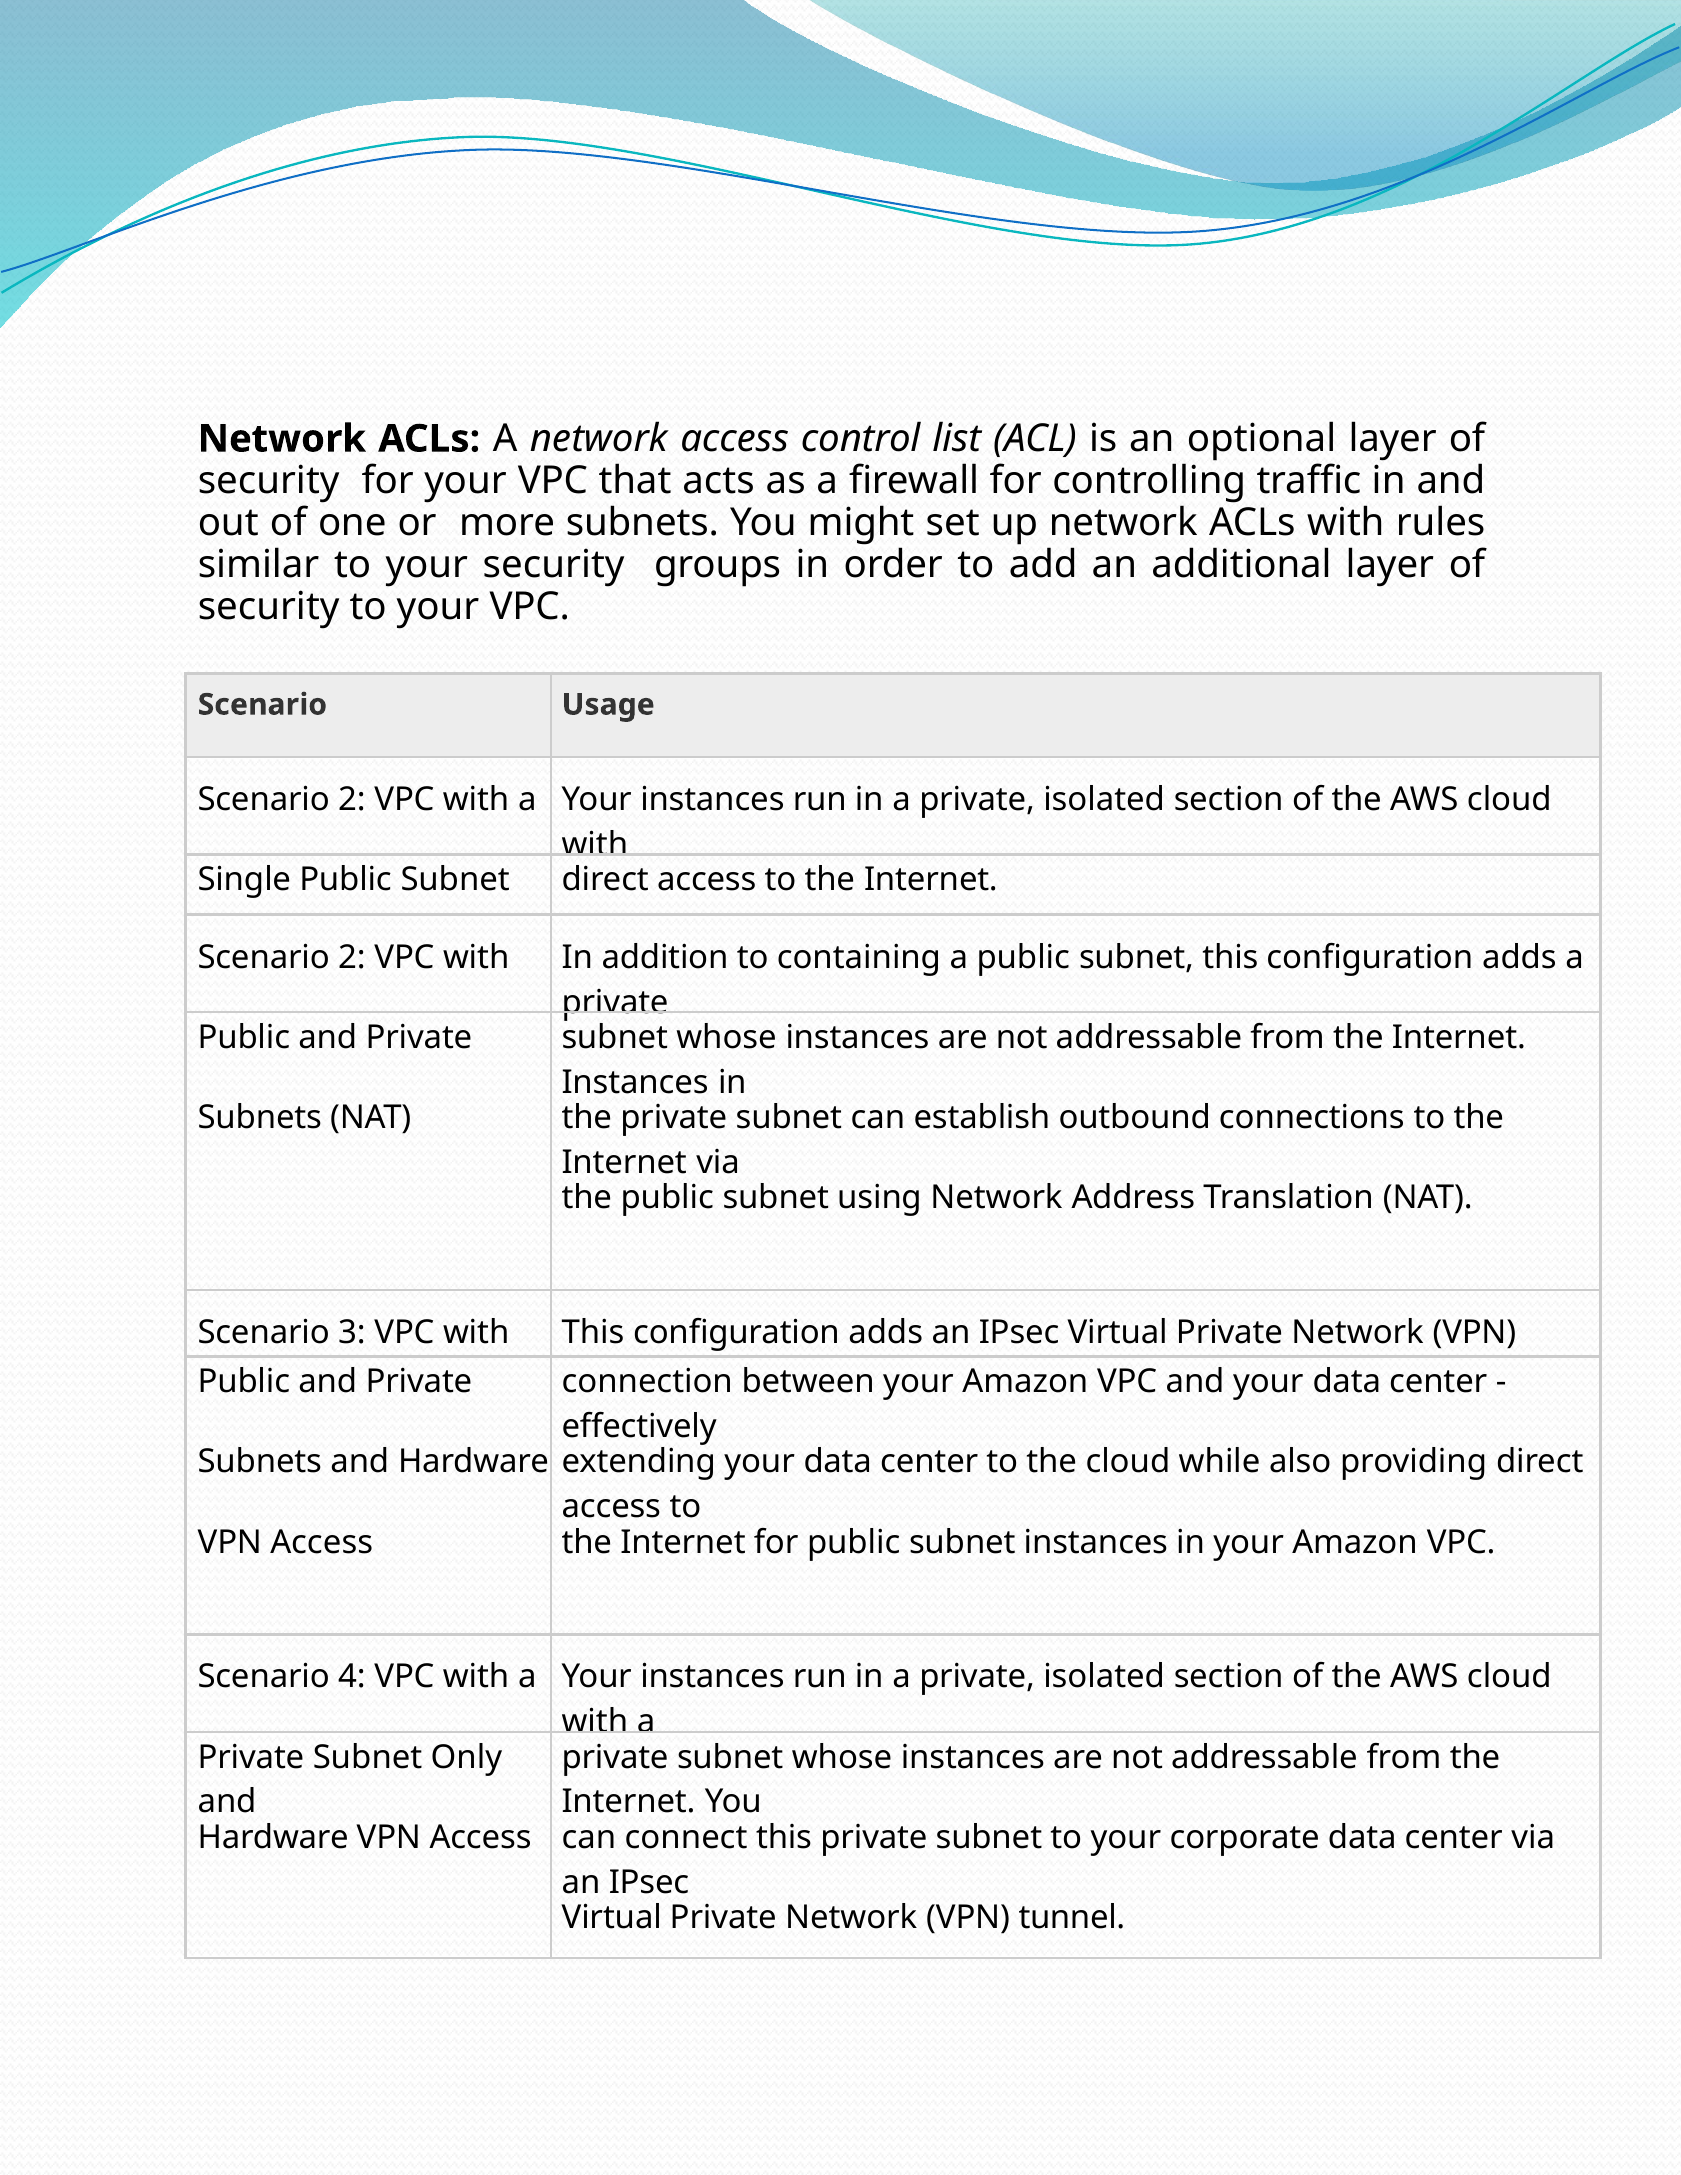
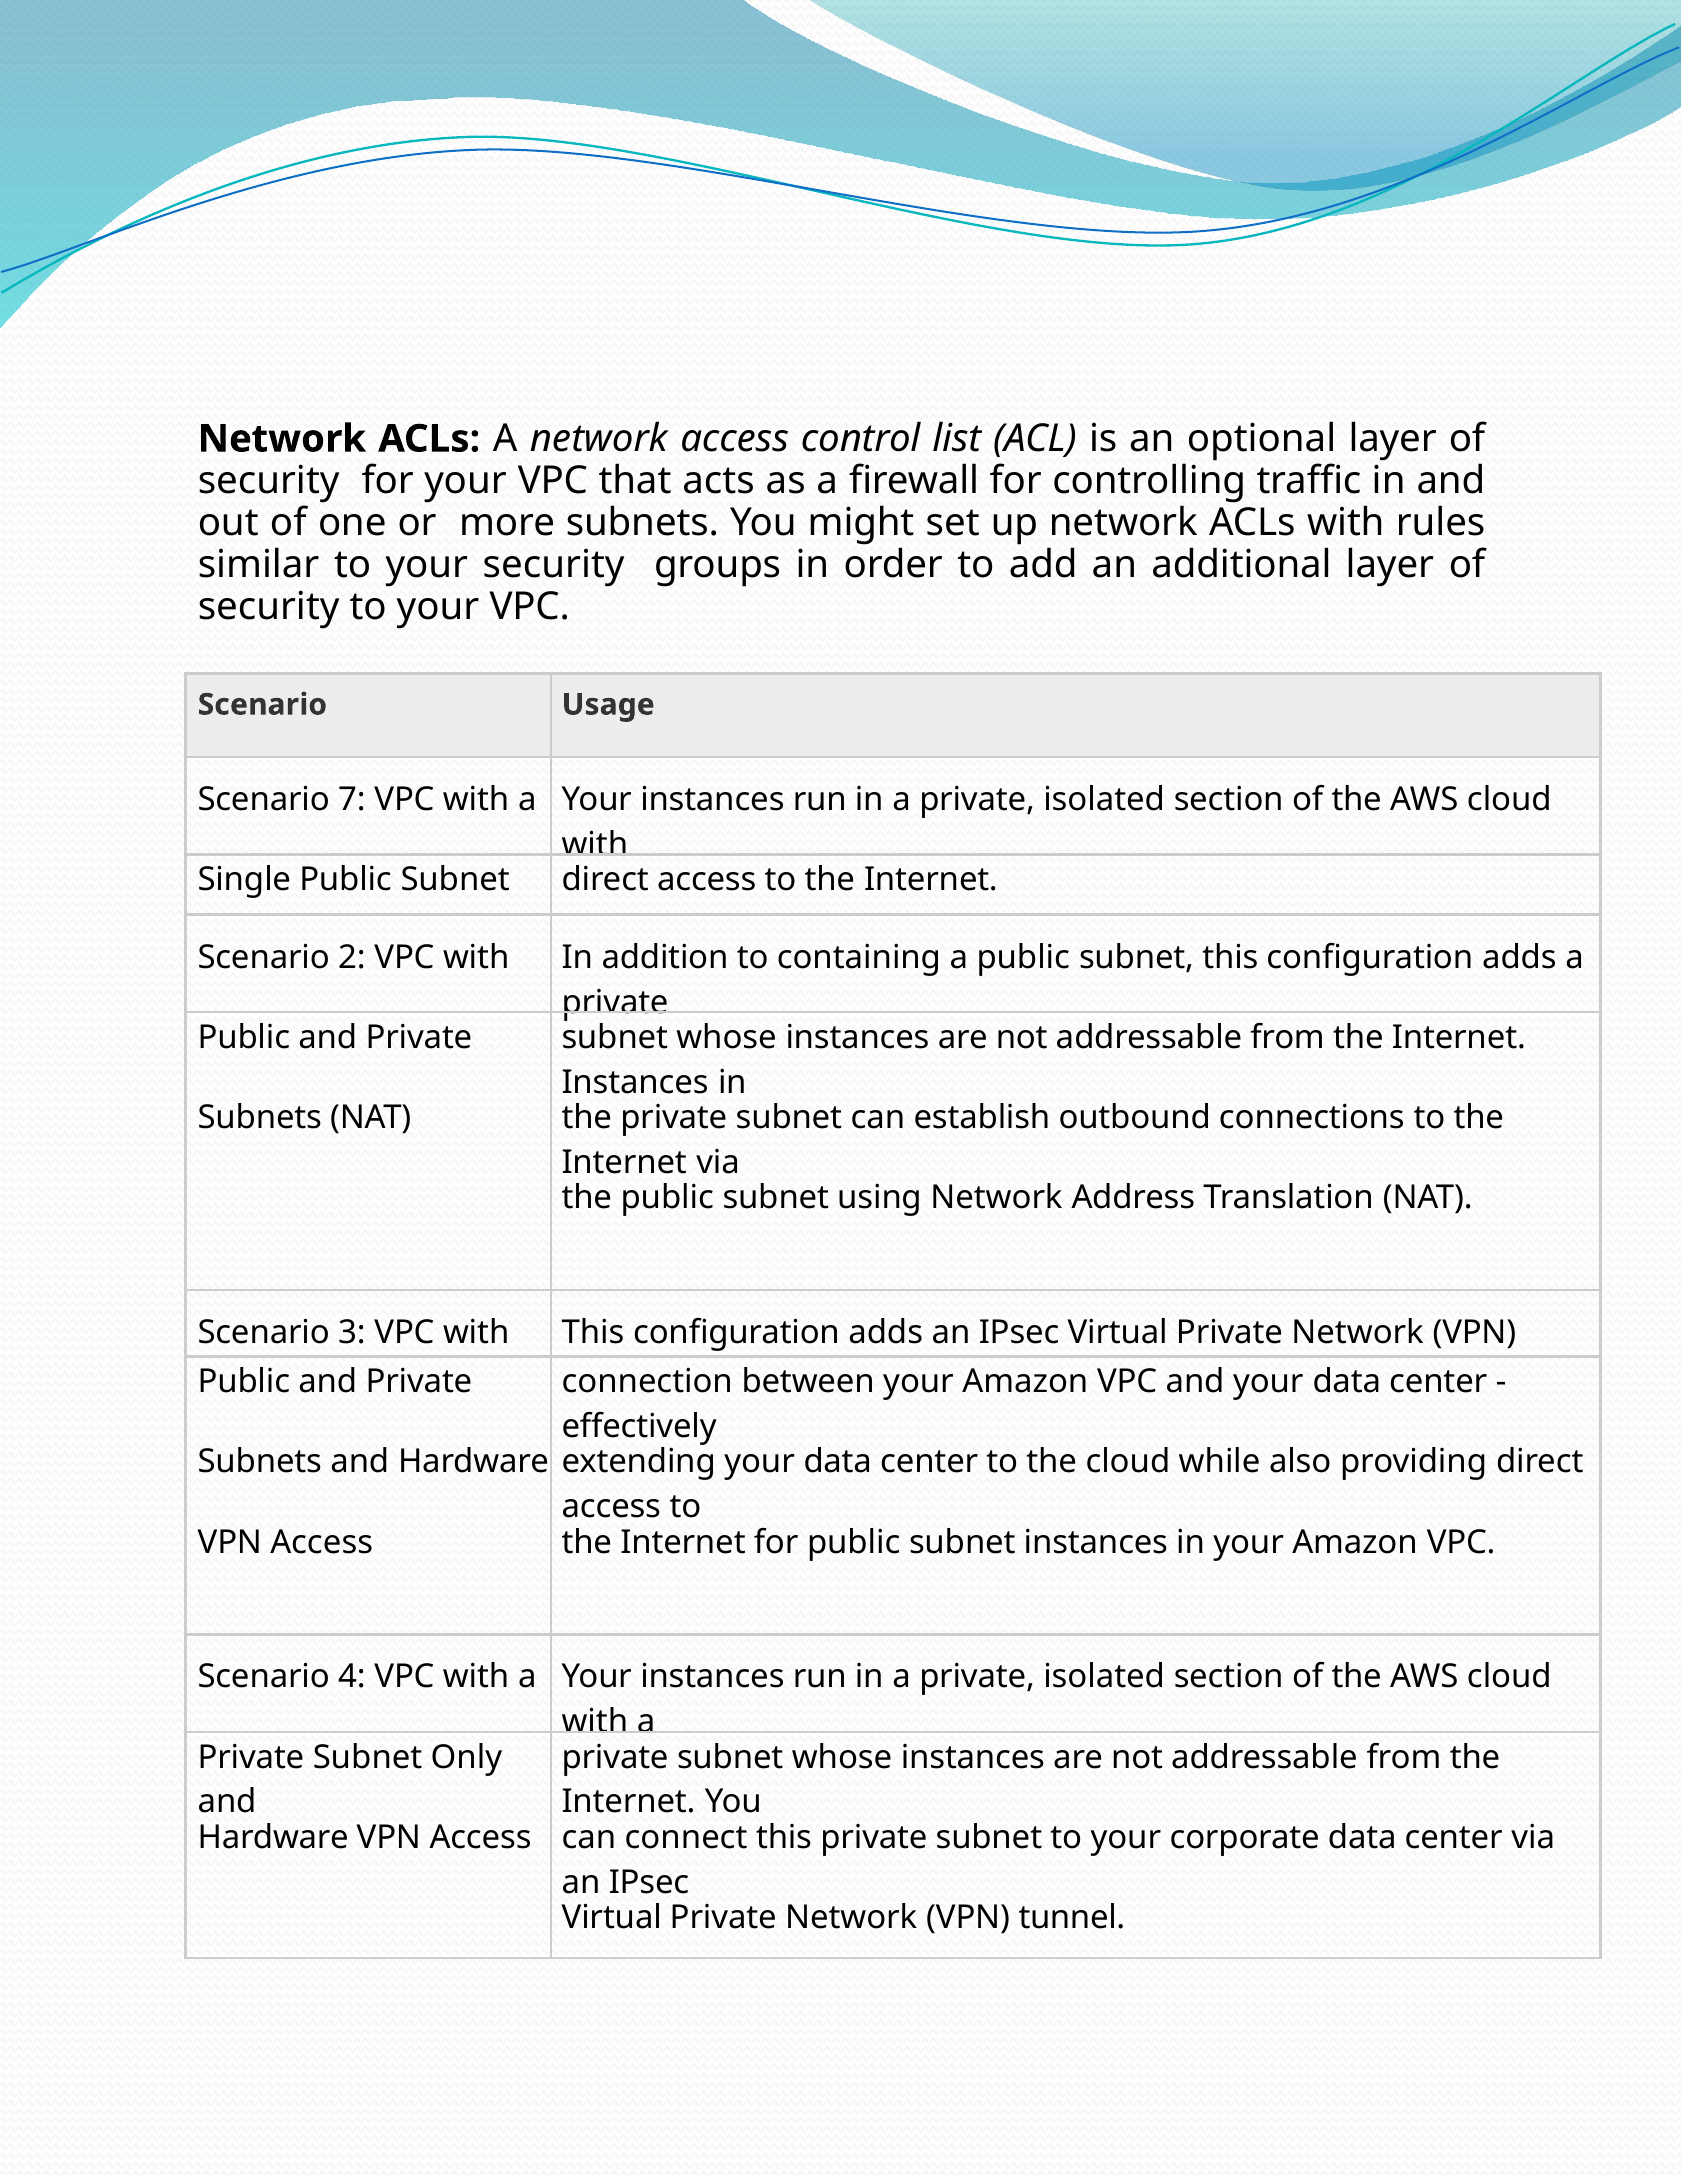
2 at (352, 800): 2 -> 7
